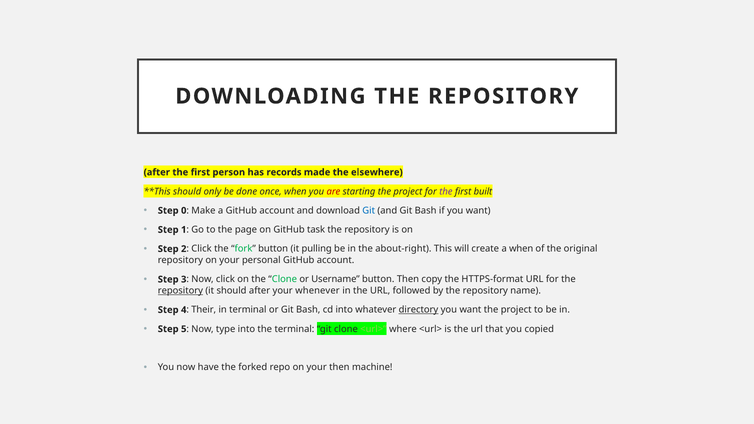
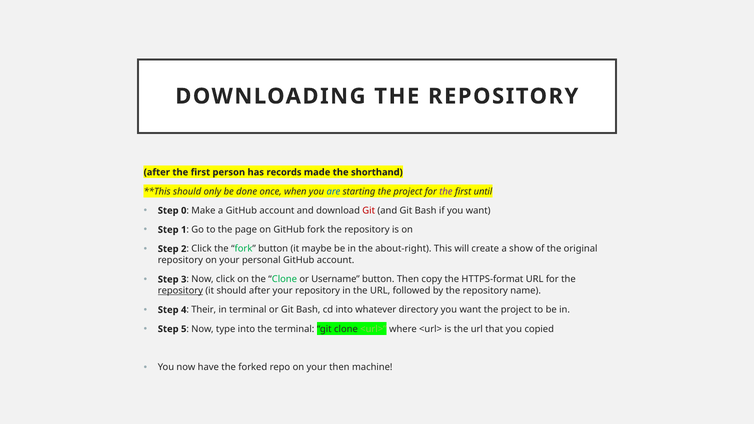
elsewhere: elsewhere -> shorthand
are colour: red -> blue
built: built -> until
Git at (369, 211) colour: blue -> red
GitHub task: task -> fork
pulling: pulling -> maybe
a when: when -> show
your whenever: whenever -> repository
directory underline: present -> none
